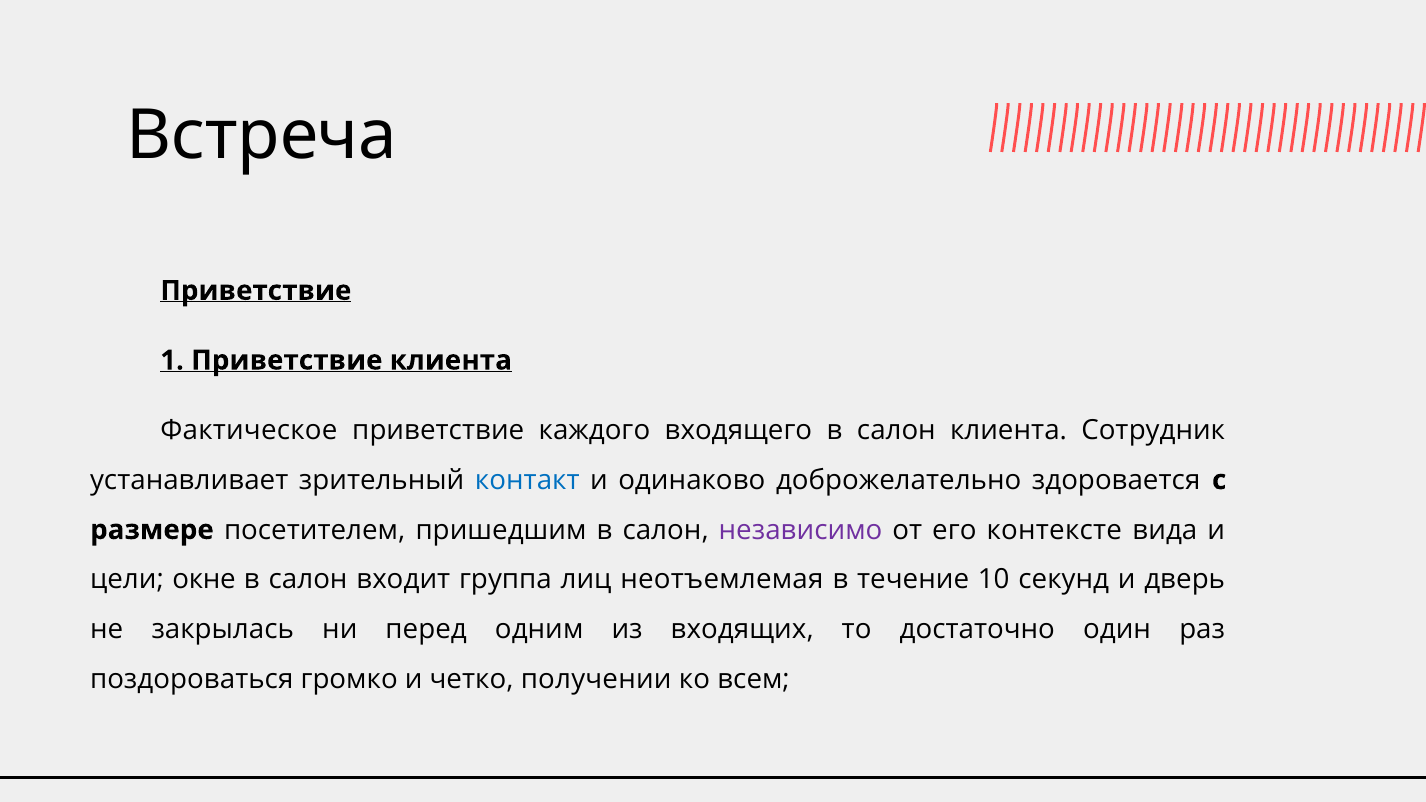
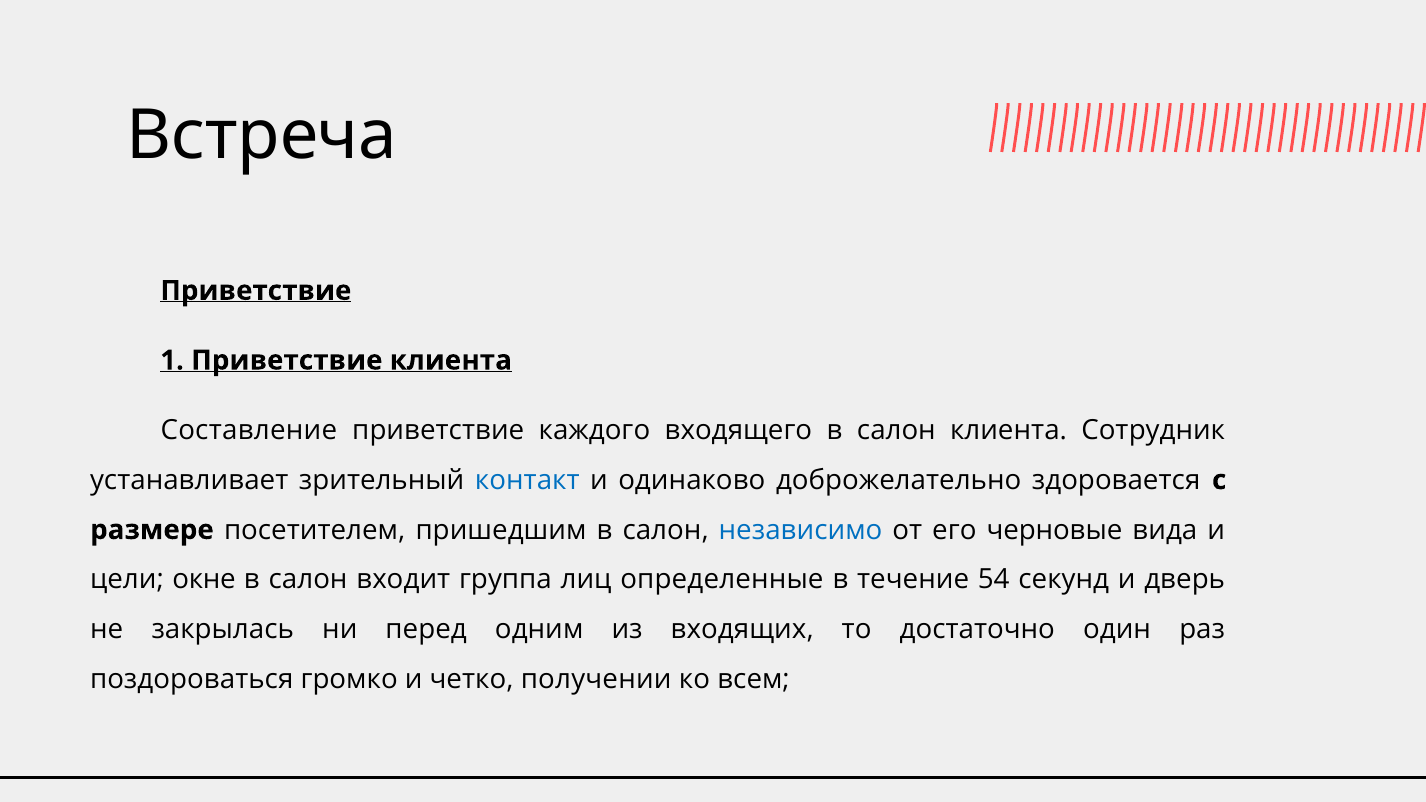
Фактическое: Фактическое -> Составление
независимо colour: purple -> blue
контексте: контексте -> черновые
неотъемлемая: неотъемлемая -> определенные
10: 10 -> 54
